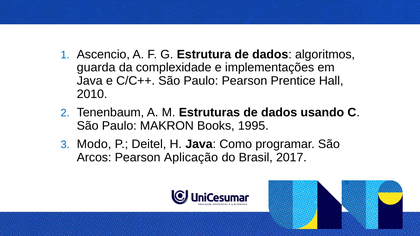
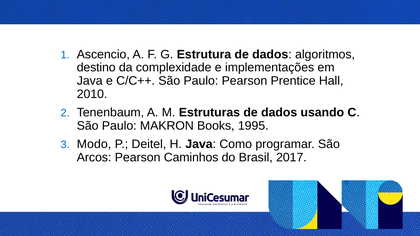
guarda: guarda -> destino
Aplicação: Aplicação -> Caminhos
